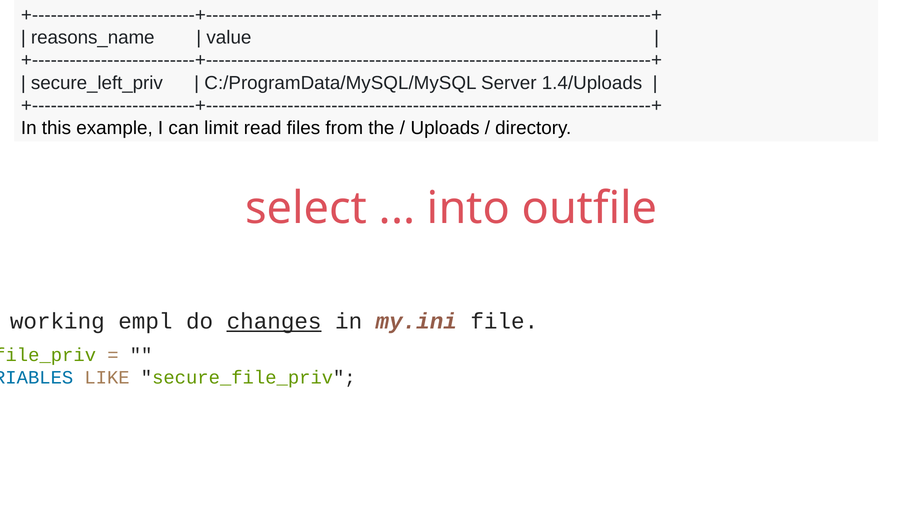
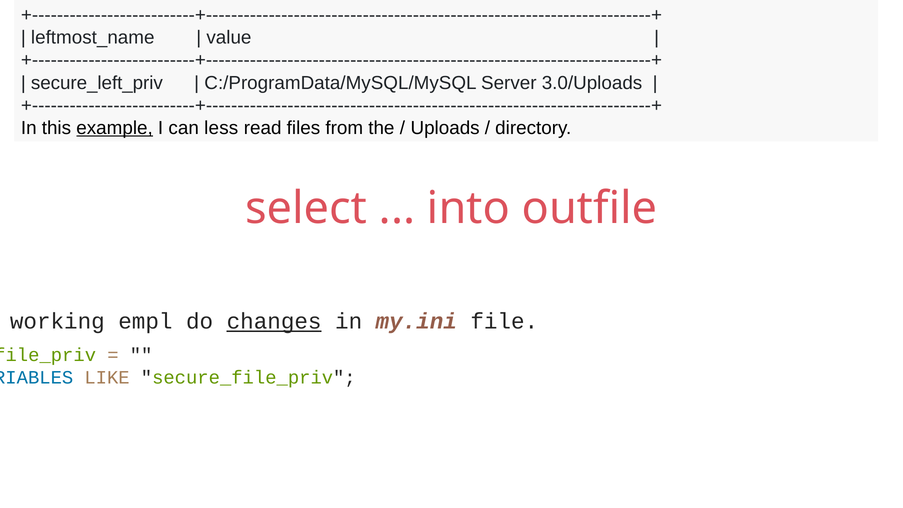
reasons_name: reasons_name -> leftmost_name
1.4/Uploads: 1.4/Uploads -> 3.0/Uploads
example underline: none -> present
limit: limit -> less
